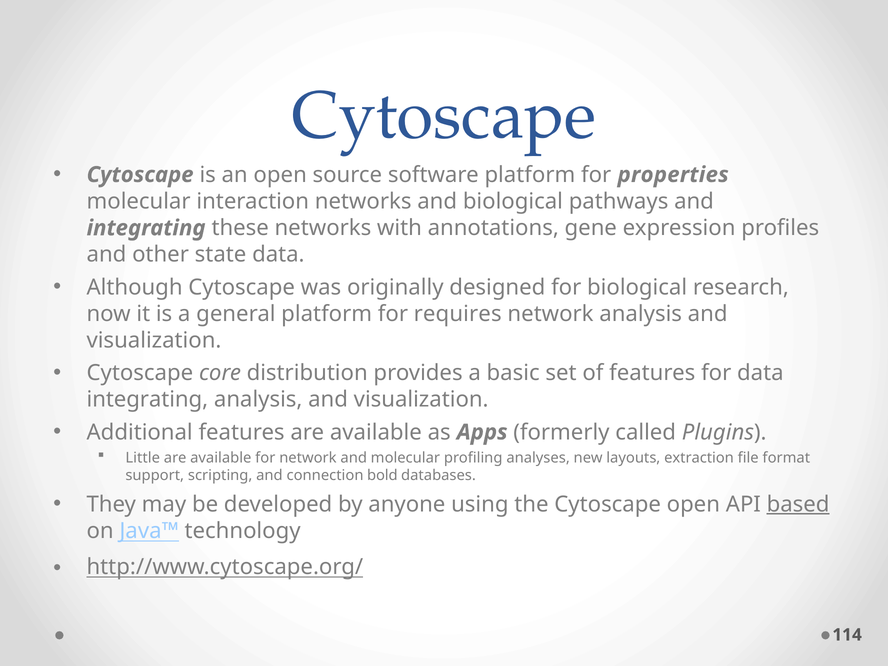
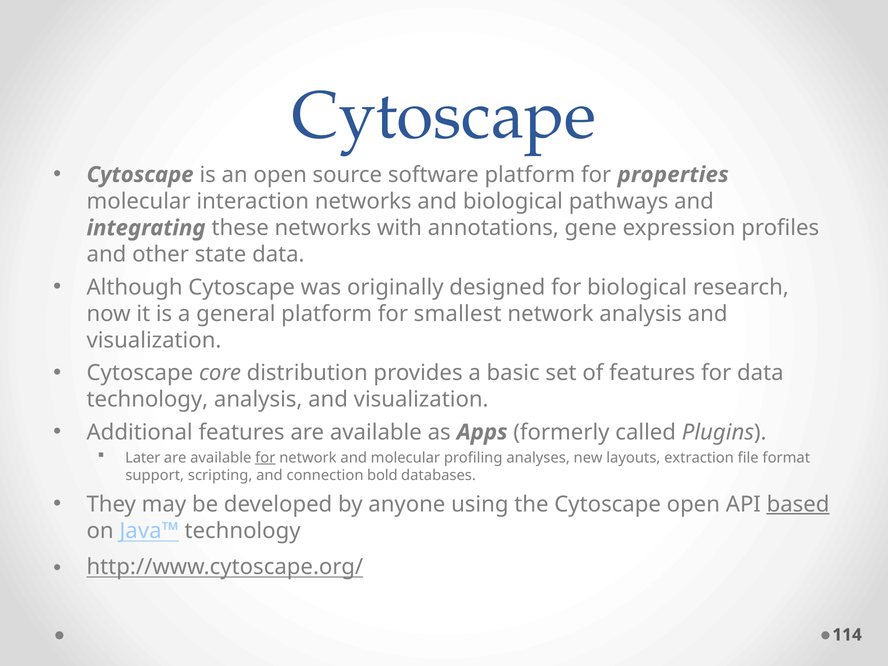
requires: requires -> smallest
integrating at (147, 400): integrating -> technology
Little: Little -> Later
for at (265, 458) underline: none -> present
